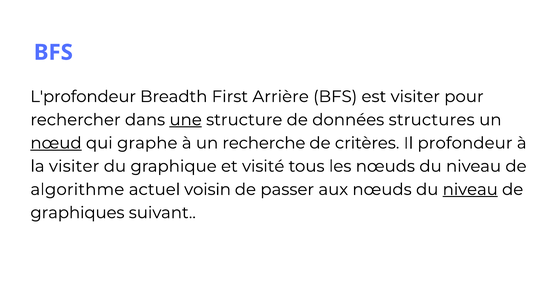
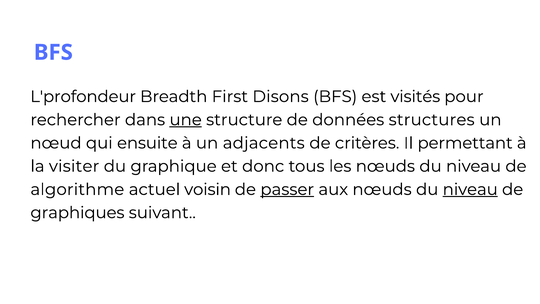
Arrière: Arrière -> Disons
est visiter: visiter -> visités
nœud underline: present -> none
graphe: graphe -> ensuite
recherche: recherche -> adjacents
profondeur: profondeur -> permettant
visité: visité -> donc
passer underline: none -> present
